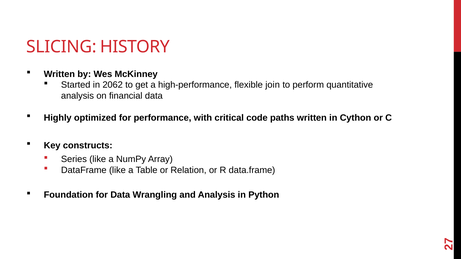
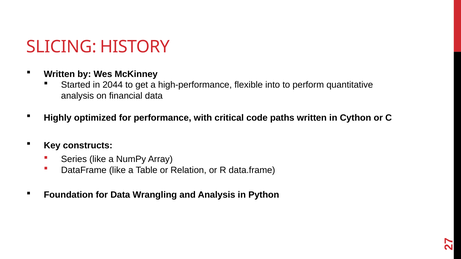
2062: 2062 -> 2044
join: join -> into
